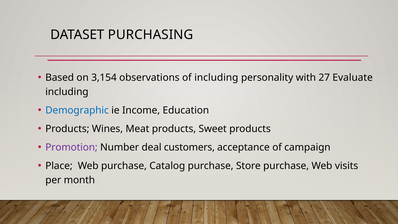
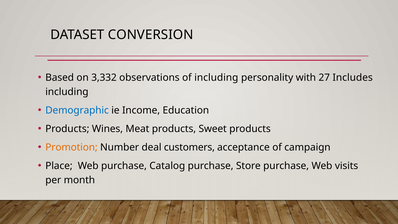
PURCHASING: PURCHASING -> CONVERSION
3,154: 3,154 -> 3,332
Evaluate: Evaluate -> Includes
Promotion colour: purple -> orange
